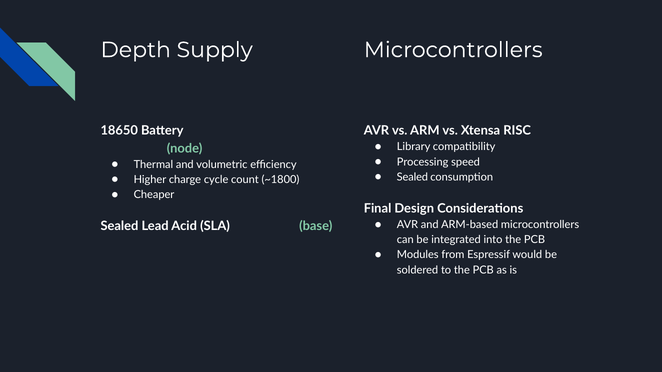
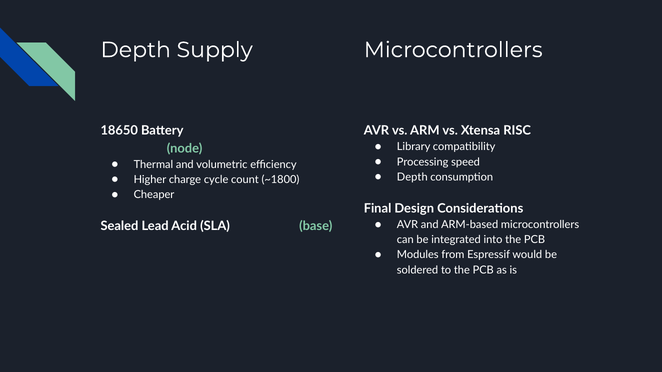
Sealed at (412, 177): Sealed -> Depth
